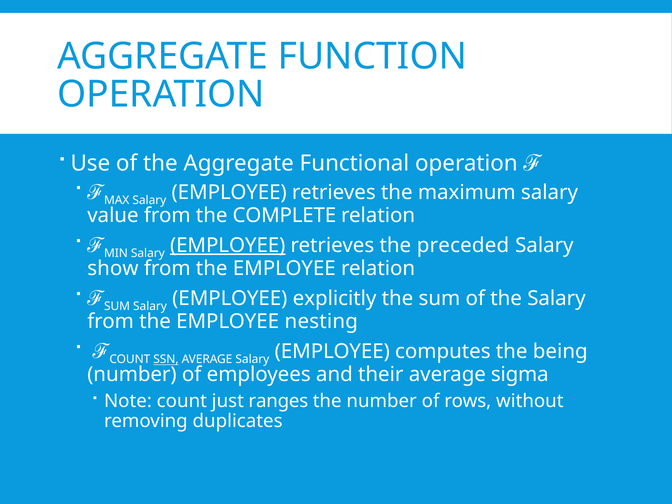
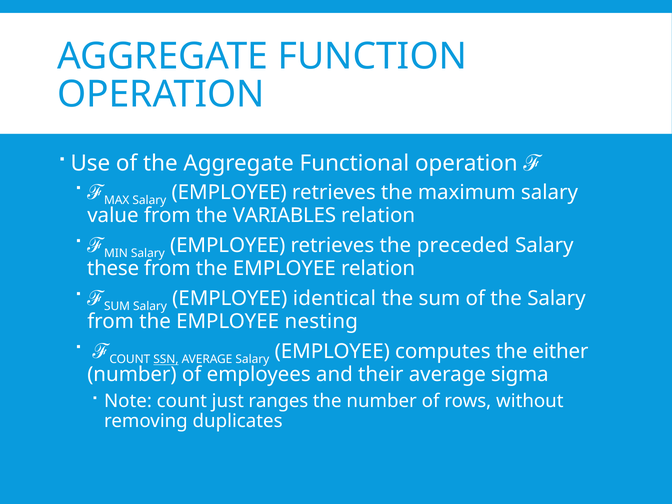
COMPLETE: COMPLETE -> VARIABLES
EMPLOYEE at (228, 246) underline: present -> none
show: show -> these
explicitly: explicitly -> identical
being: being -> either
